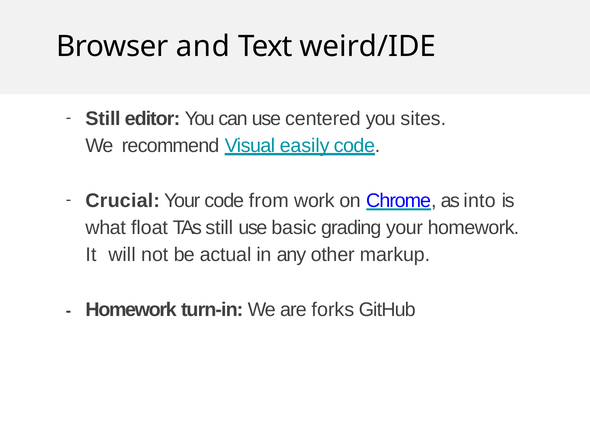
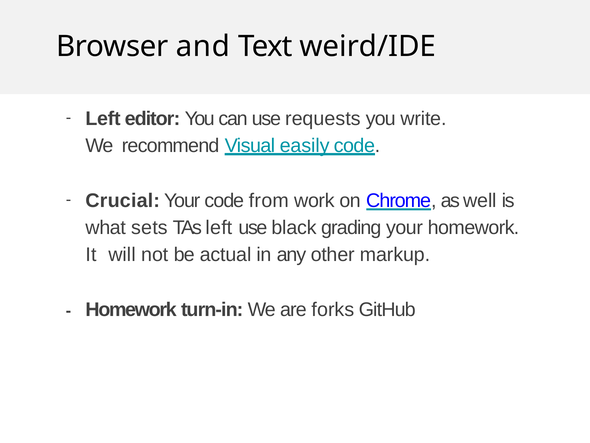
Still at (103, 118): Still -> Left
centered: centered -> requests
sites: sites -> write
into: into -> well
float: float -> sets
TAs still: still -> left
basic: basic -> black
